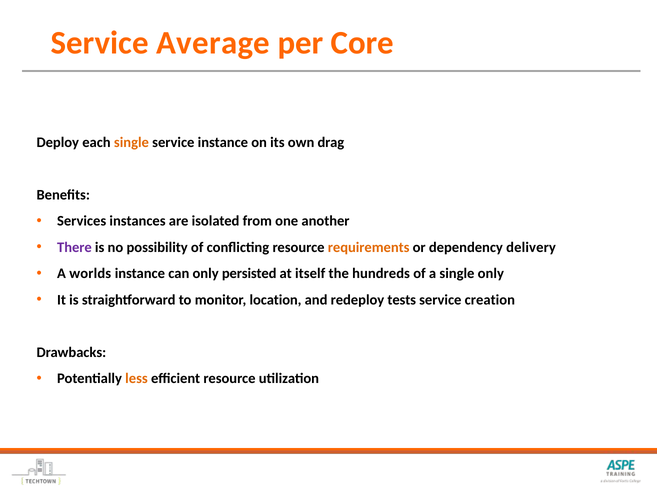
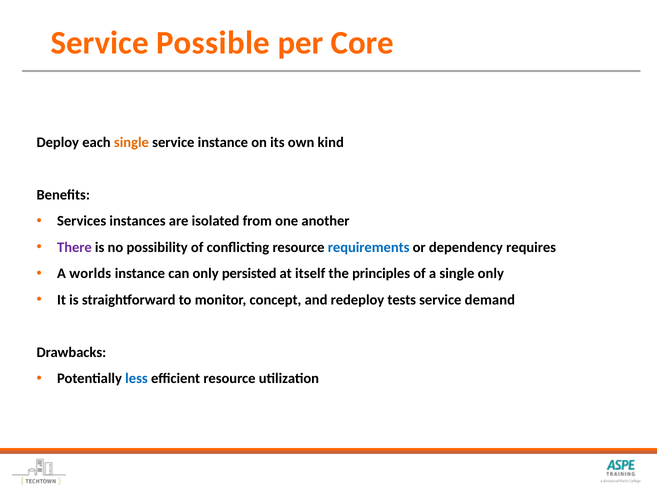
Average: Average -> Possible
drag: drag -> kind
requirements colour: orange -> blue
delivery: delivery -> requires
hundreds: hundreds -> principles
location: location -> concept
creation: creation -> demand
less colour: orange -> blue
